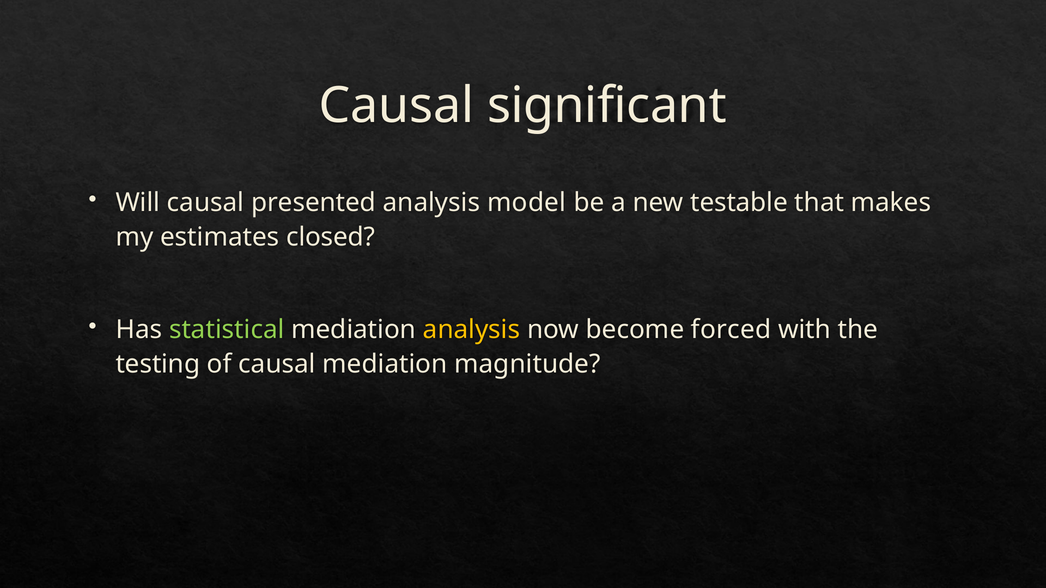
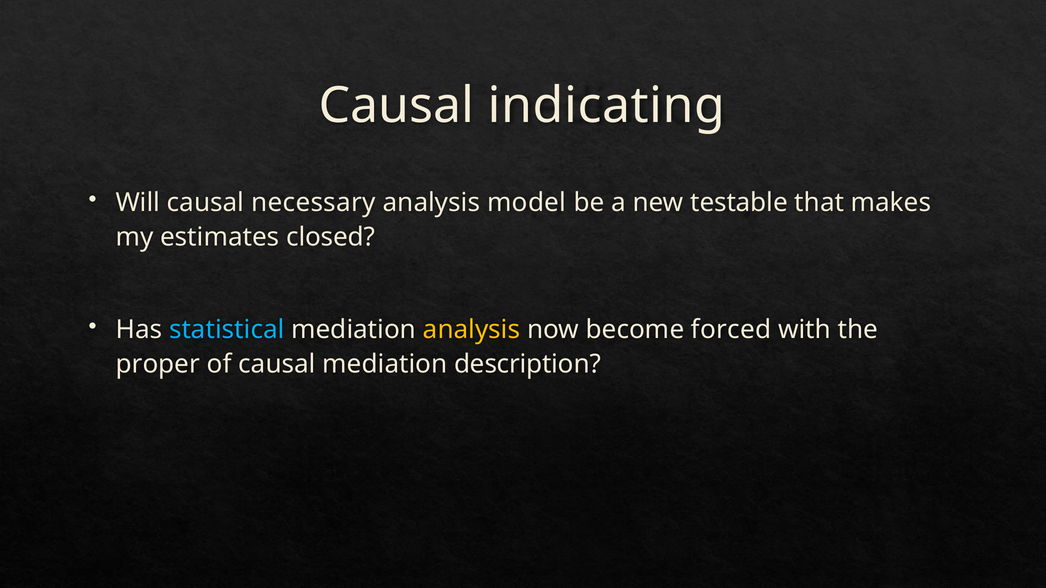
significant: significant -> indicating
presented: presented -> necessary
statistical colour: light green -> light blue
testing: testing -> proper
magnitude: magnitude -> description
